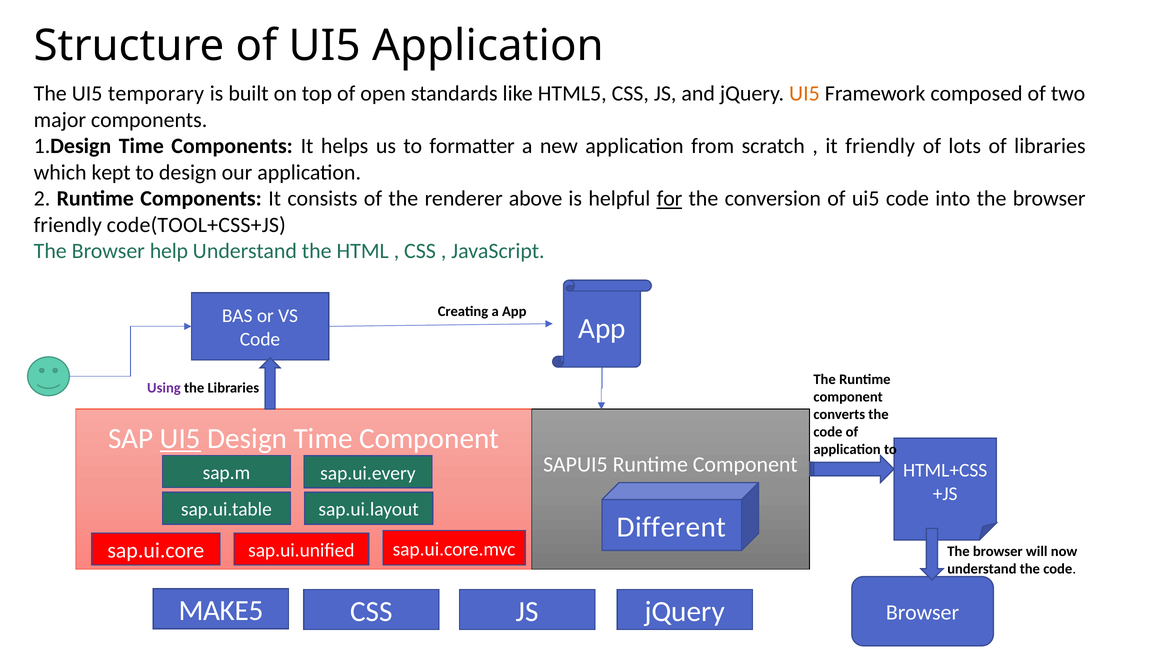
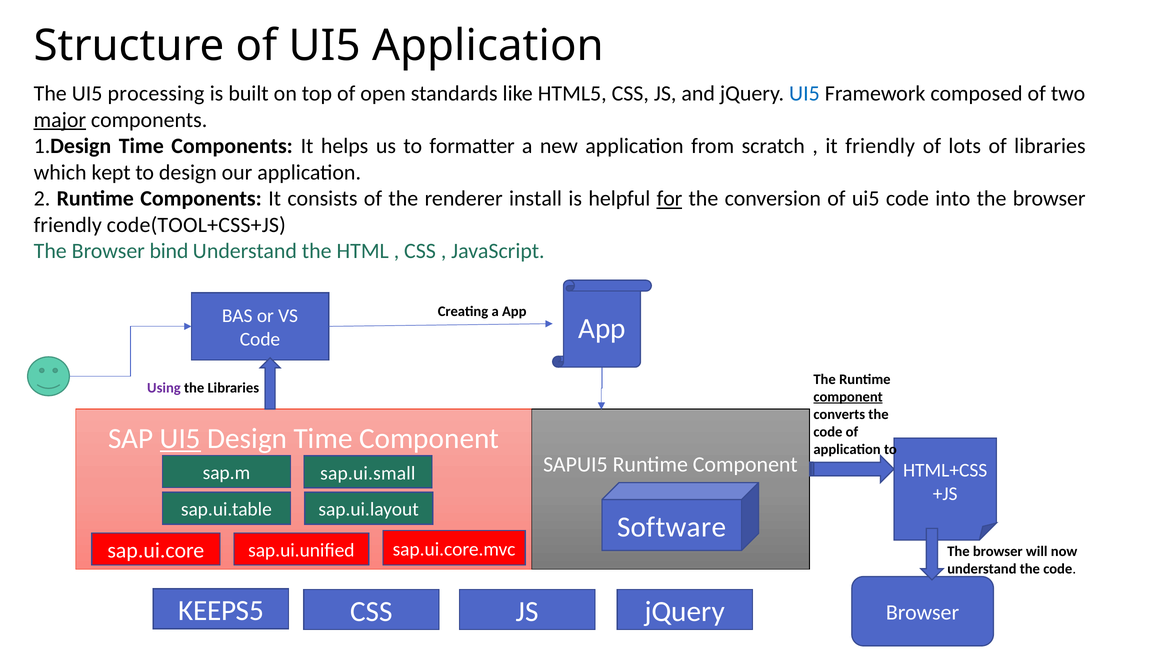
temporary: temporary -> processing
UI5 at (804, 94) colour: orange -> blue
major underline: none -> present
above: above -> install
help: help -> bind
component at (848, 397) underline: none -> present
sap.ui.every: sap.ui.every -> sap.ui.small
Different: Different -> Software
MAKE5: MAKE5 -> KEEPS5
